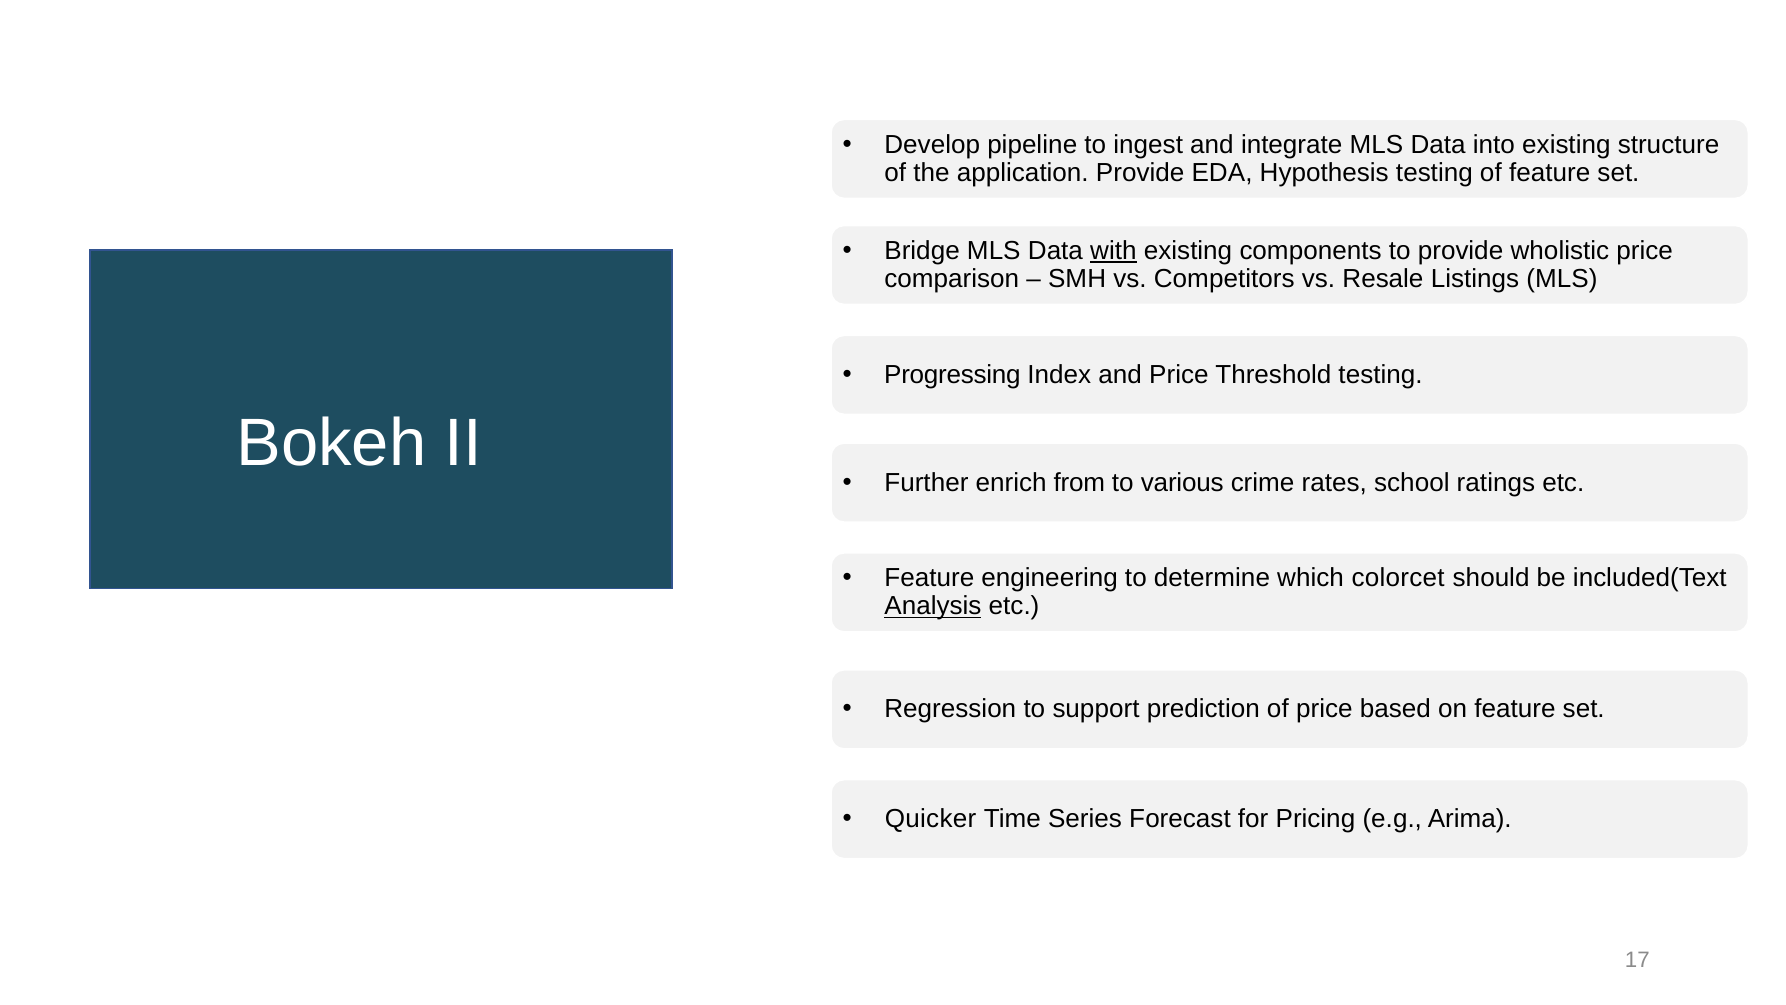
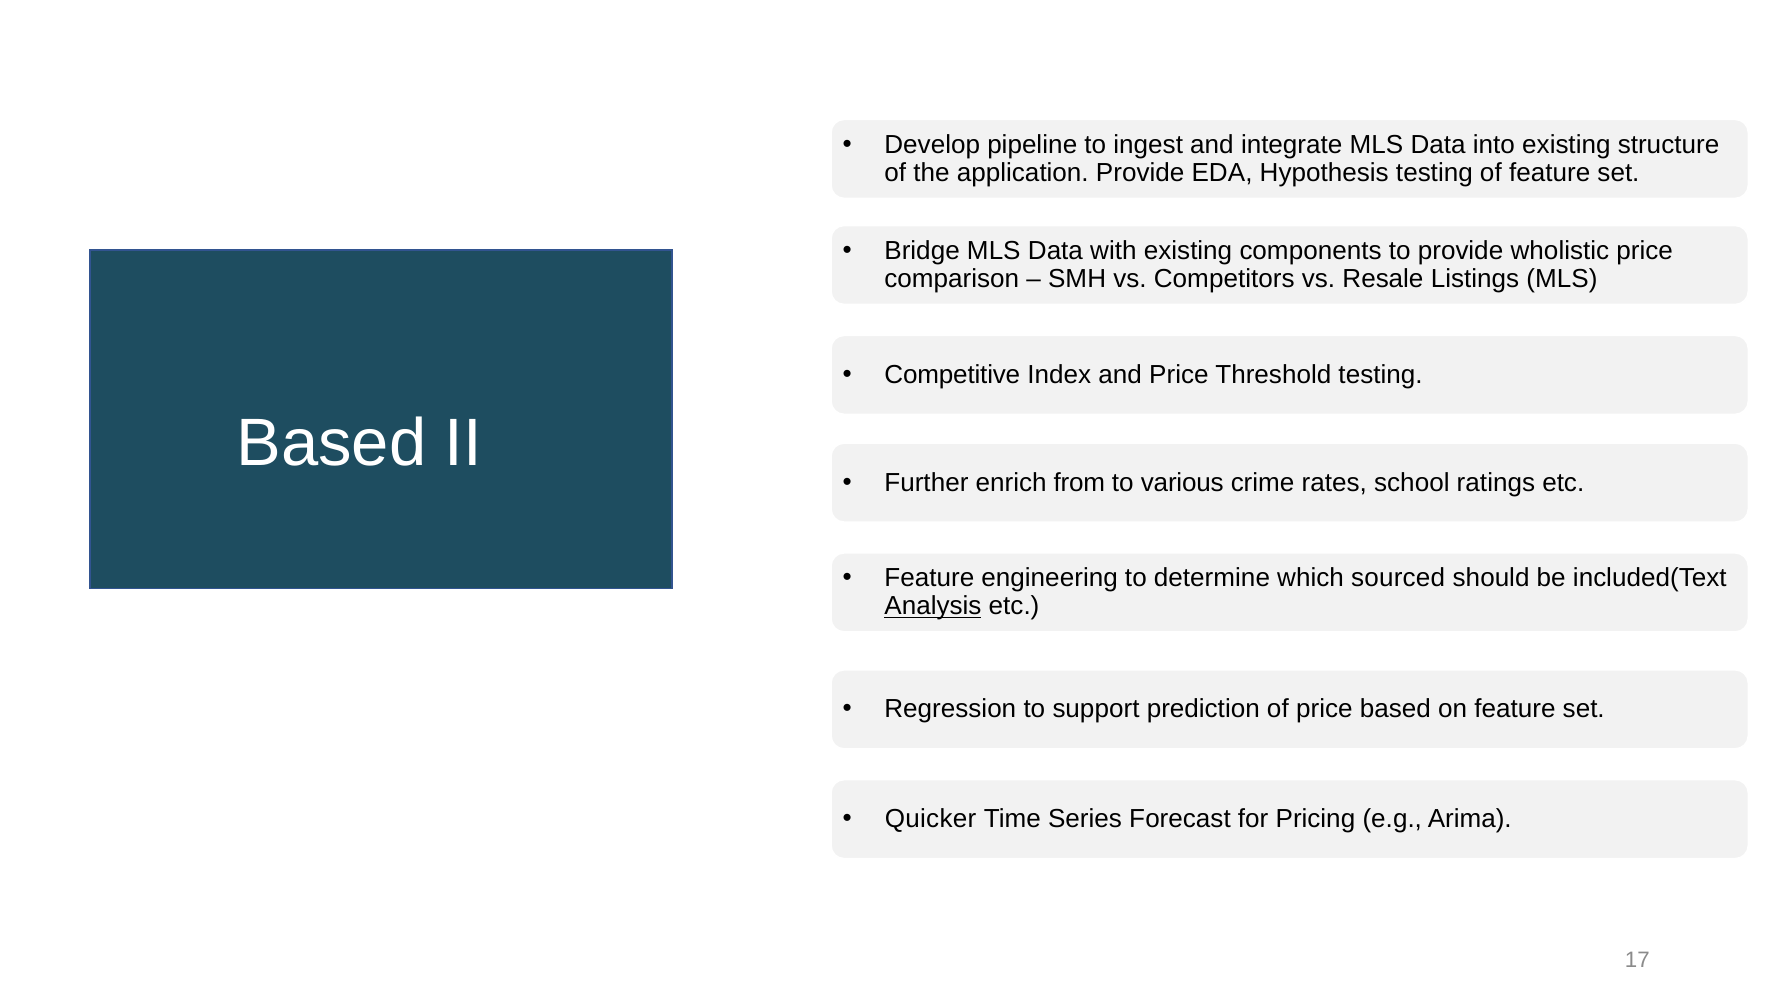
with underline: present -> none
Progressing: Progressing -> Competitive
Bokeh at (332, 444): Bokeh -> Based
colorcet: colorcet -> sourced
